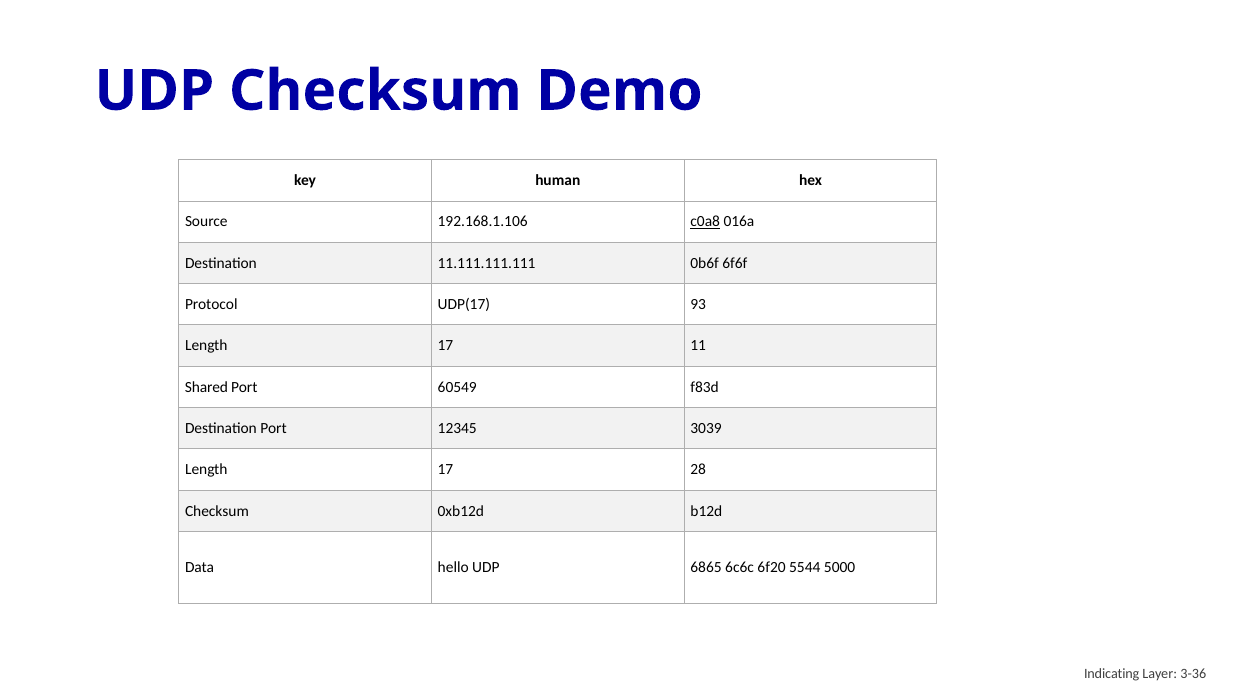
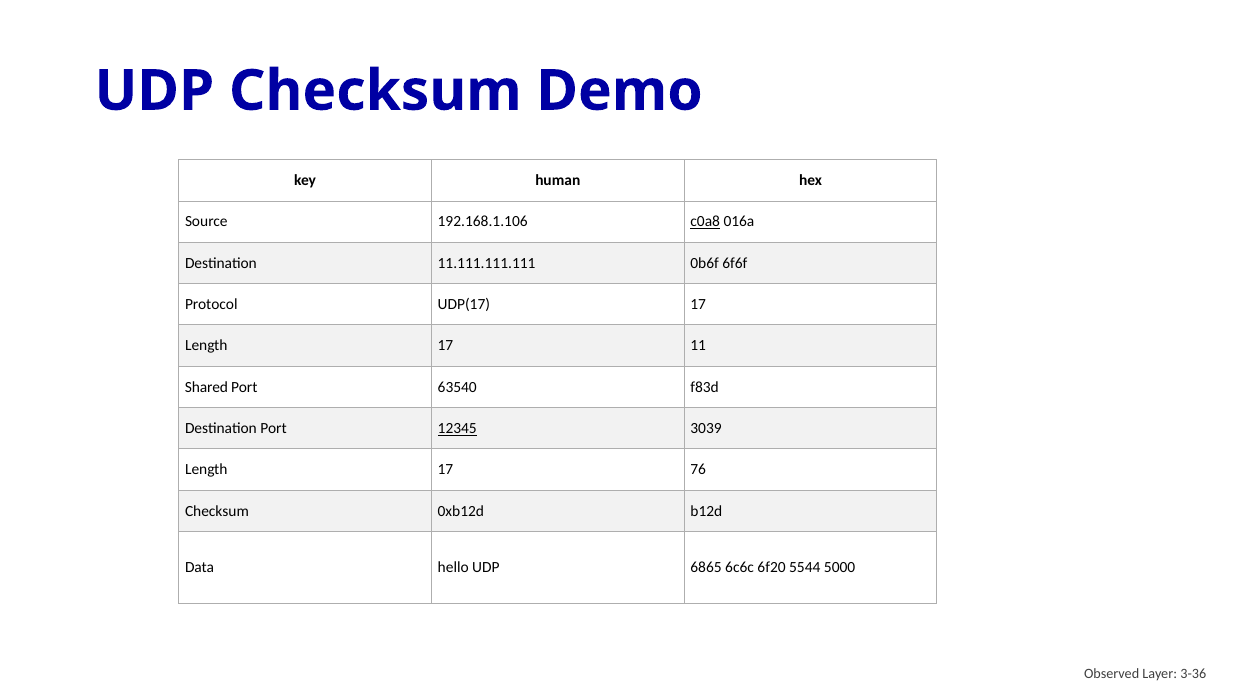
UDP(17 93: 93 -> 17
60549: 60549 -> 63540
12345 underline: none -> present
28: 28 -> 76
Indicating: Indicating -> Observed
